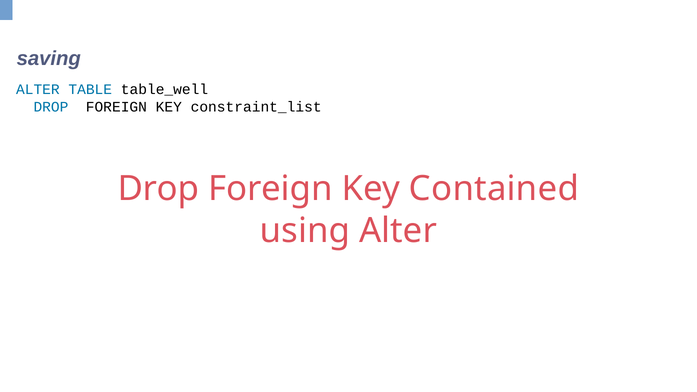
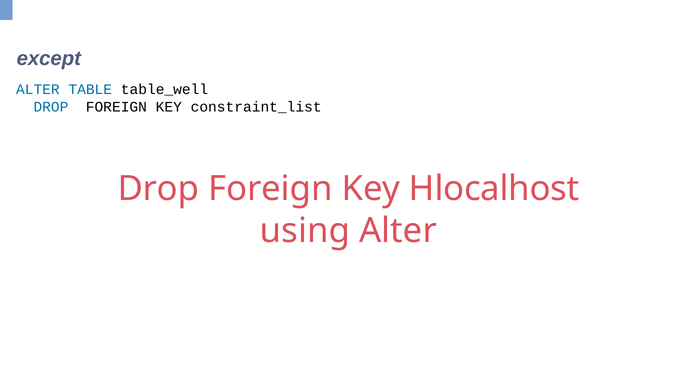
saving: saving -> except
Contained: Contained -> Hlocalhost
